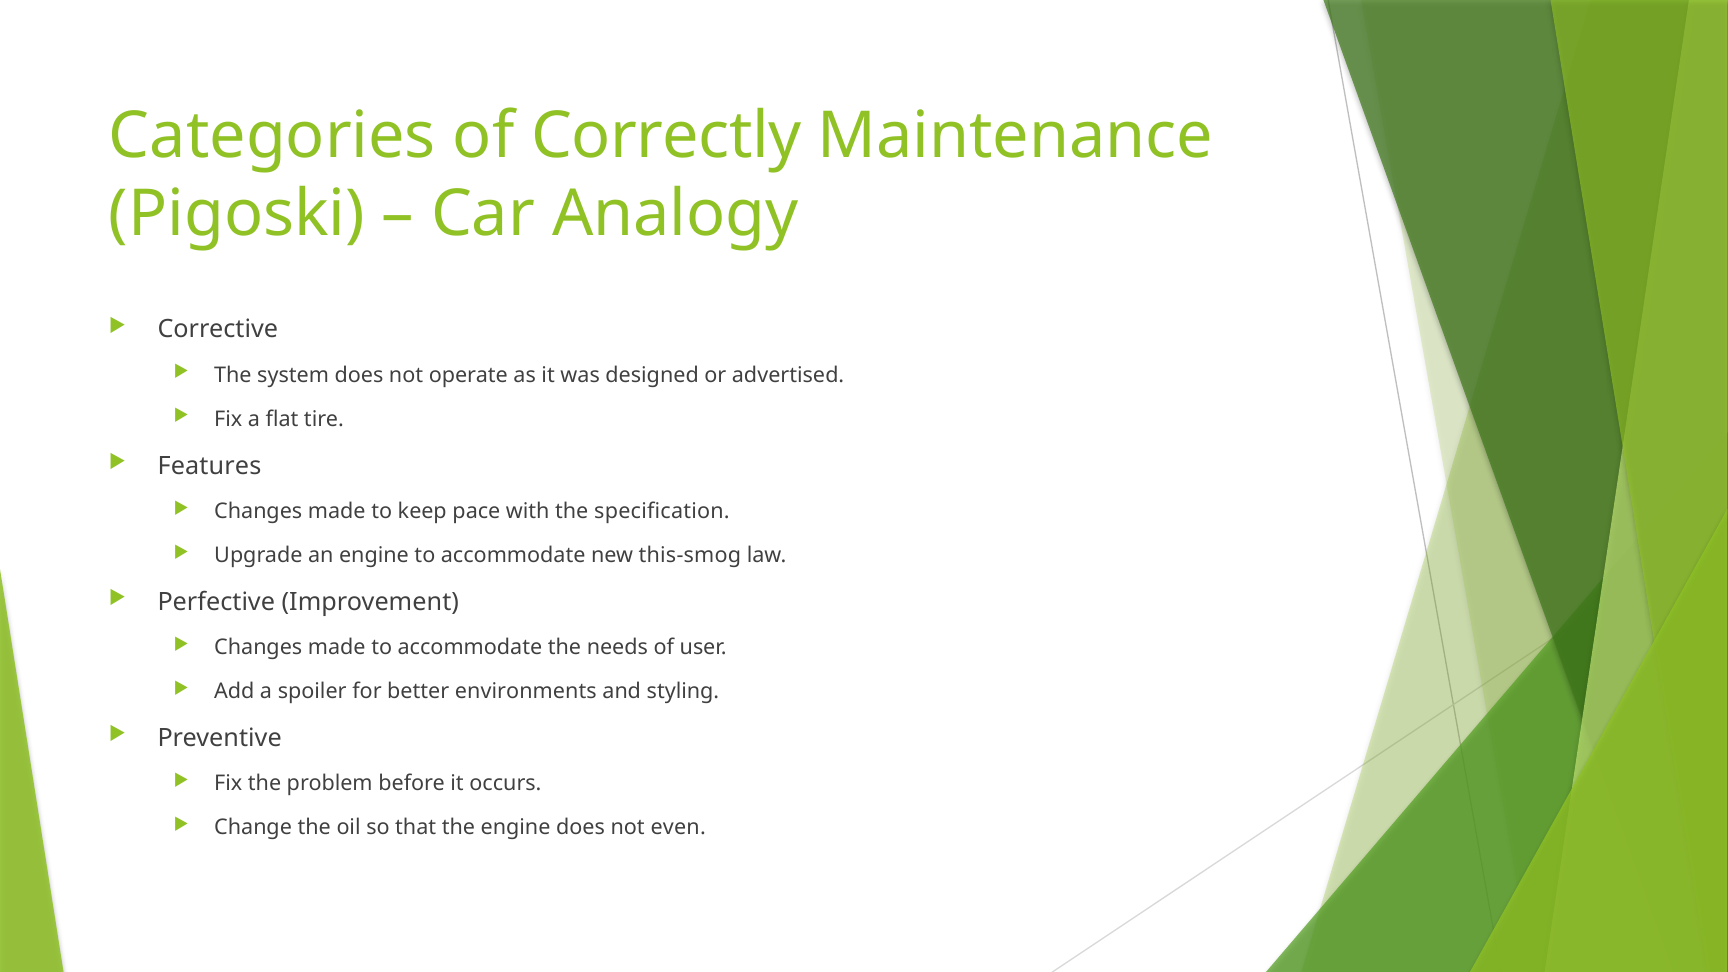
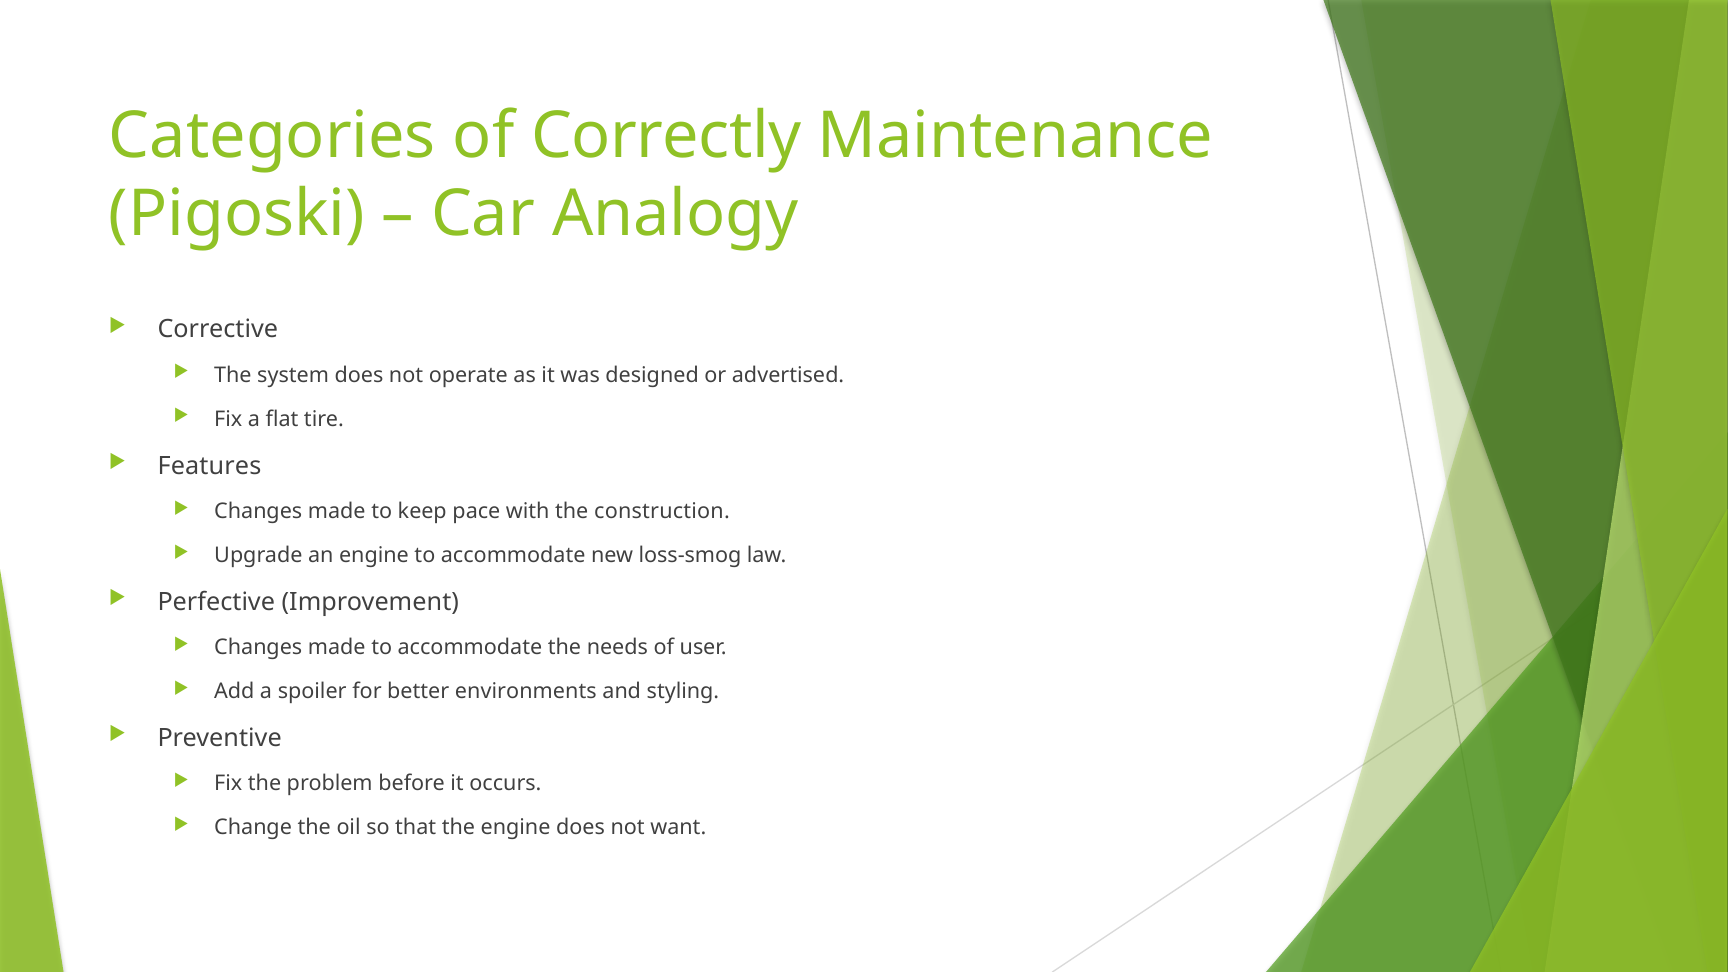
specification: specification -> construction
this-smog: this-smog -> loss-smog
even: even -> want
